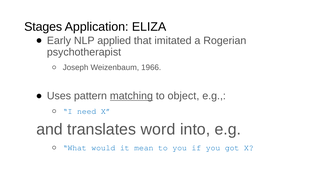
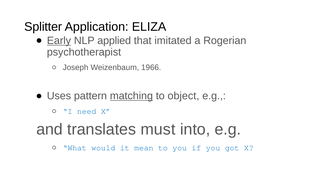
Stages: Stages -> Splitter
Early underline: none -> present
word: word -> must
